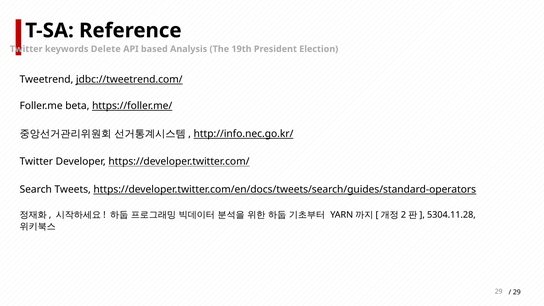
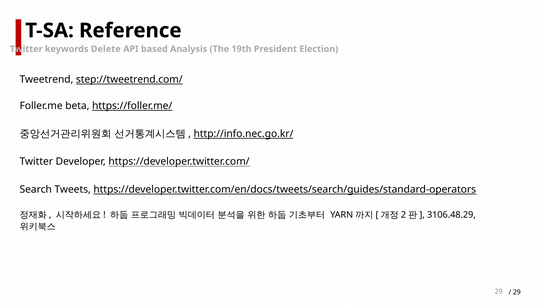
jdbc://tweetrend.com/: jdbc://tweetrend.com/ -> step://tweetrend.com/
5304.11.28: 5304.11.28 -> 3106.48.29
